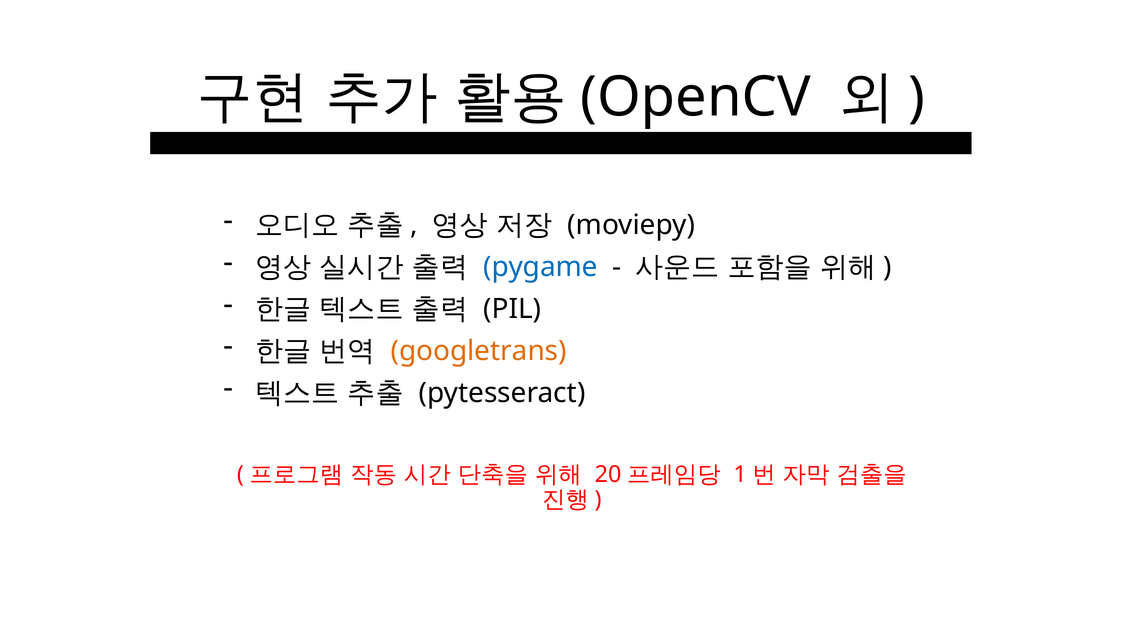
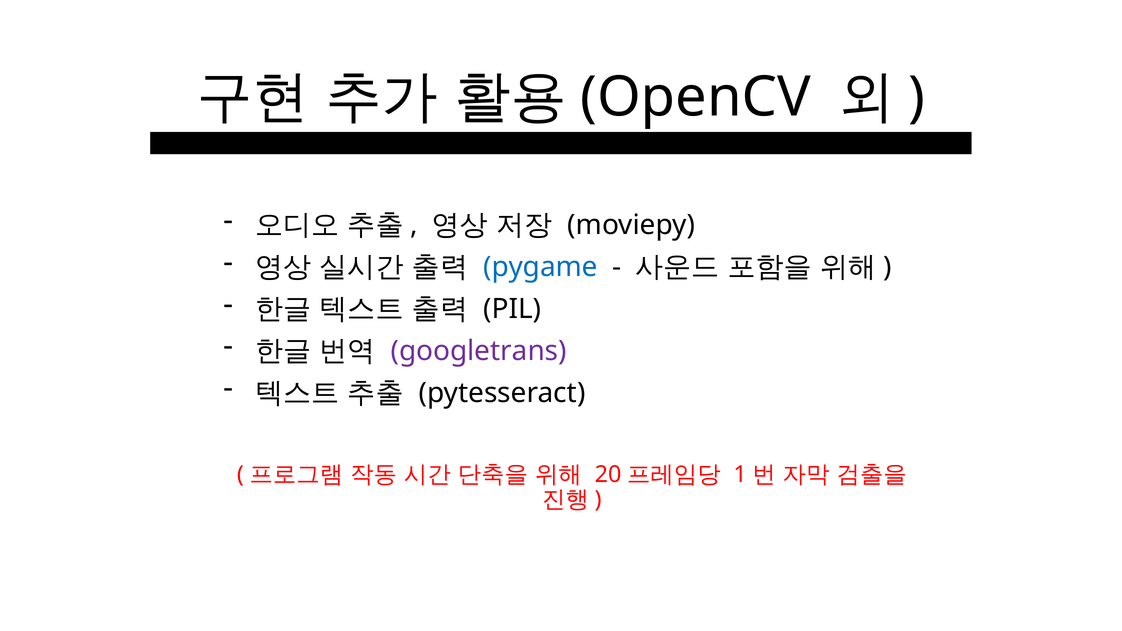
googletrans colour: orange -> purple
